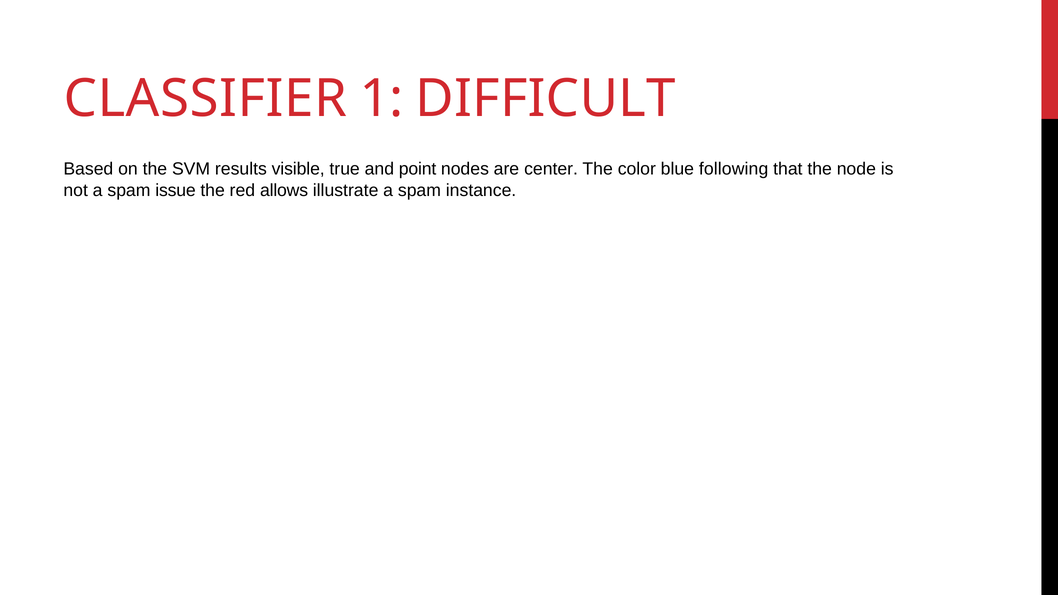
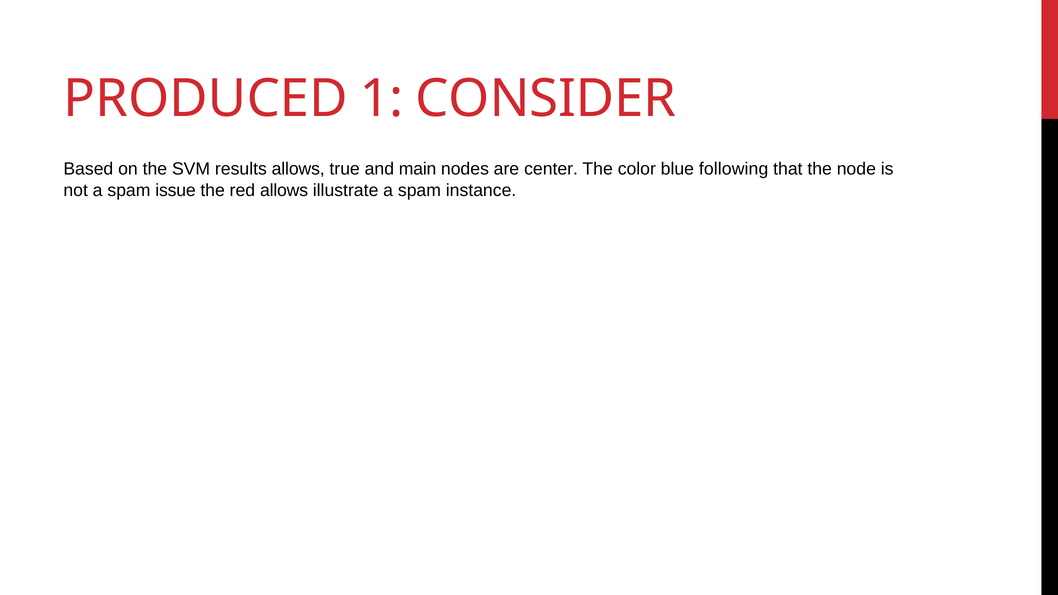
CLASSIFIER: CLASSIFIER -> PRODUCED
DIFFICULT: DIFFICULT -> CONSIDER
results visible: visible -> allows
point: point -> main
